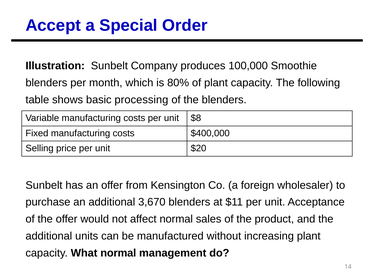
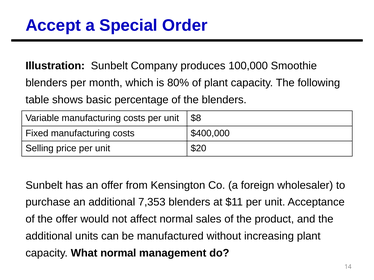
processing: processing -> percentage
3,670: 3,670 -> 7,353
